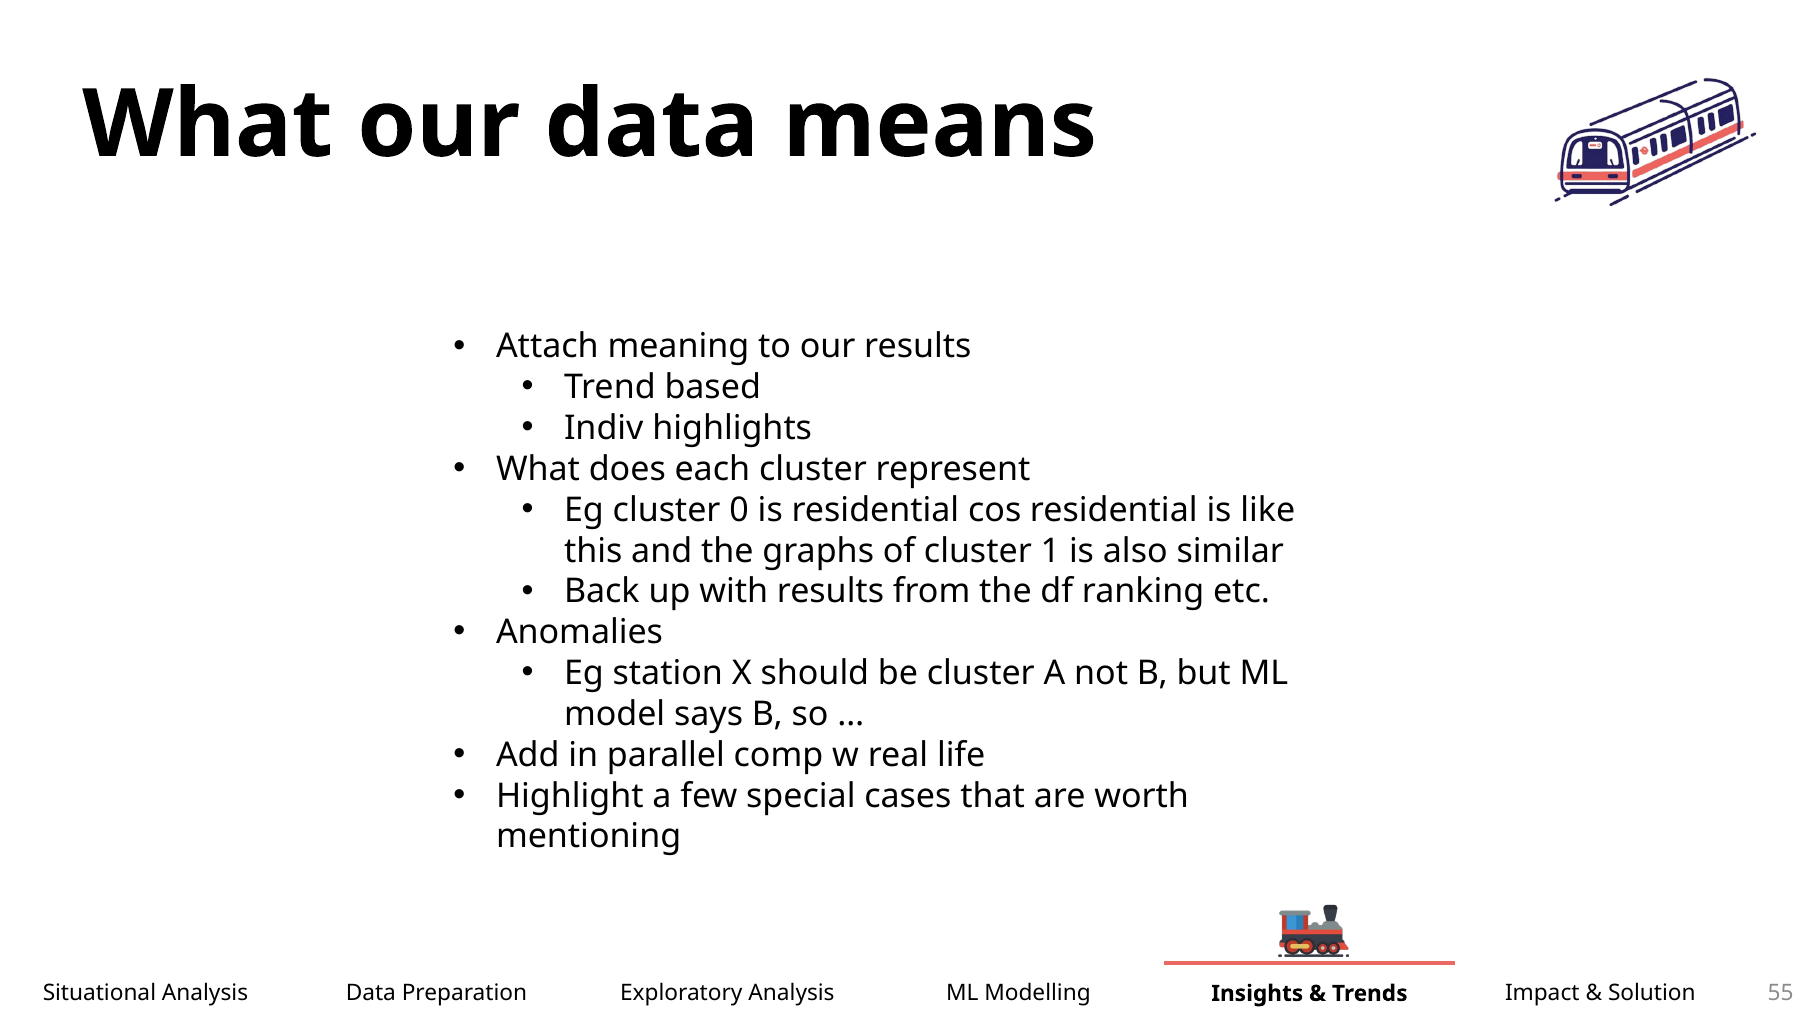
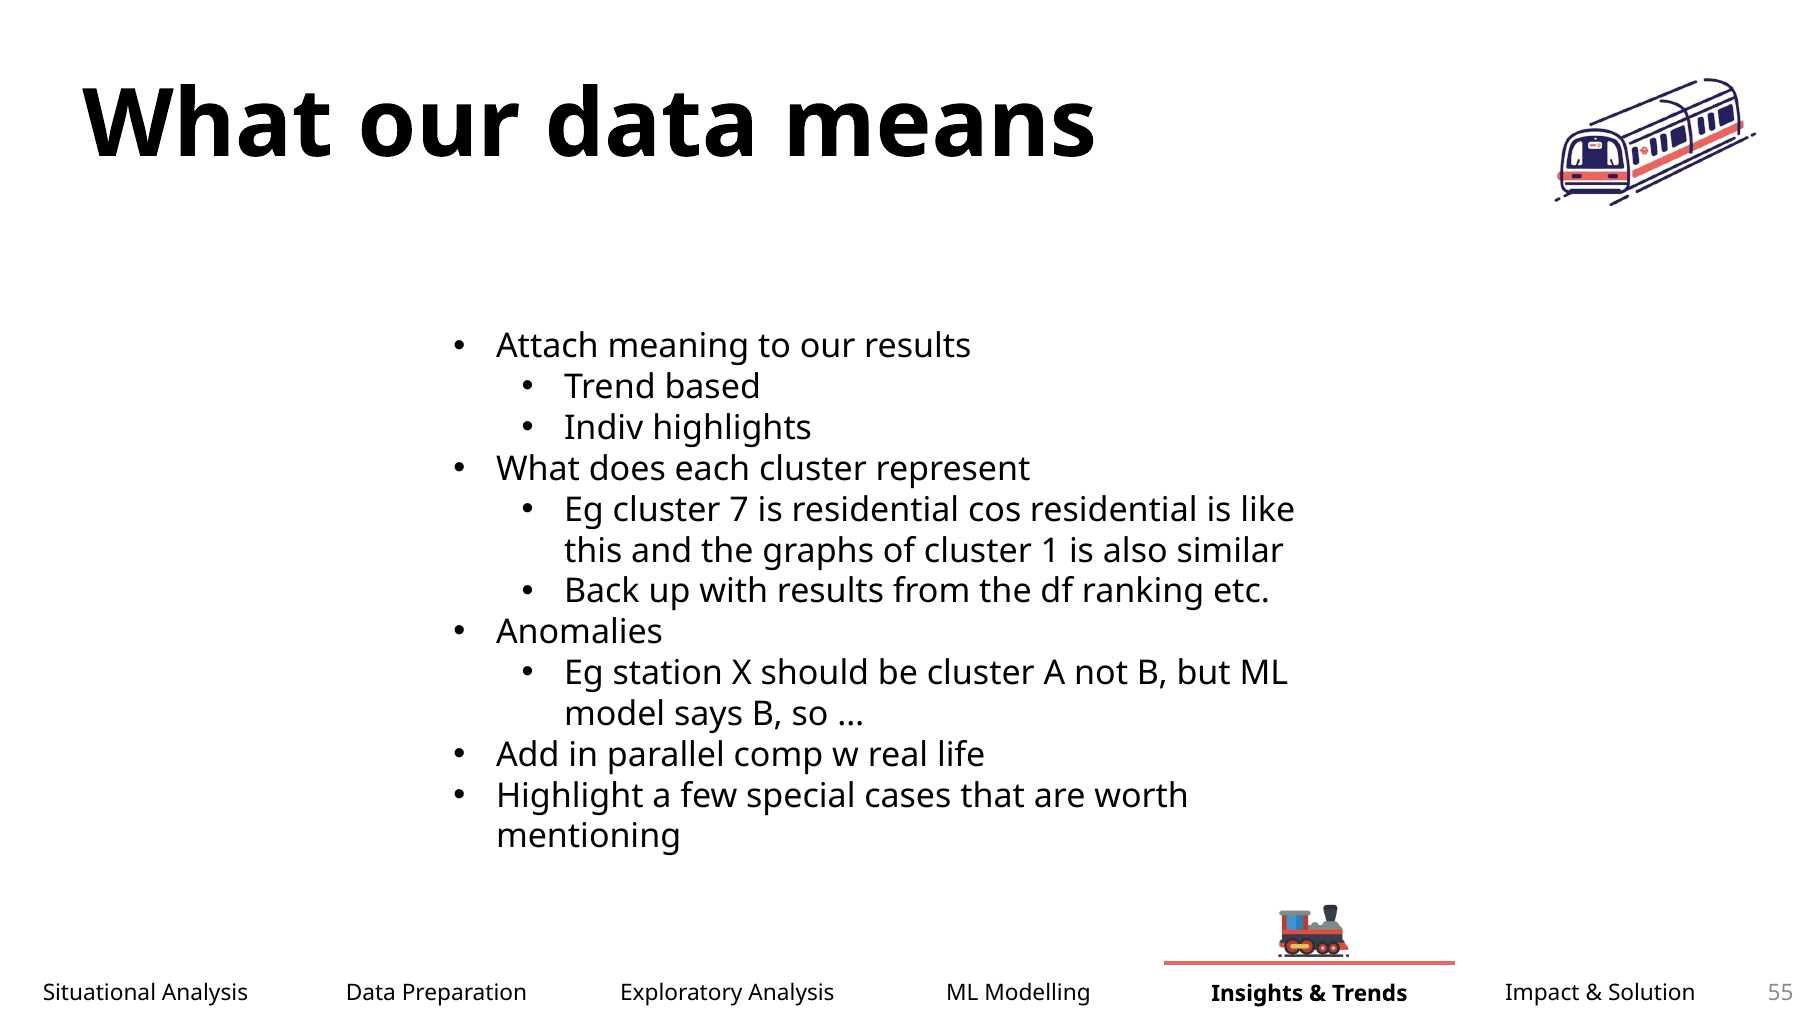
0: 0 -> 7
